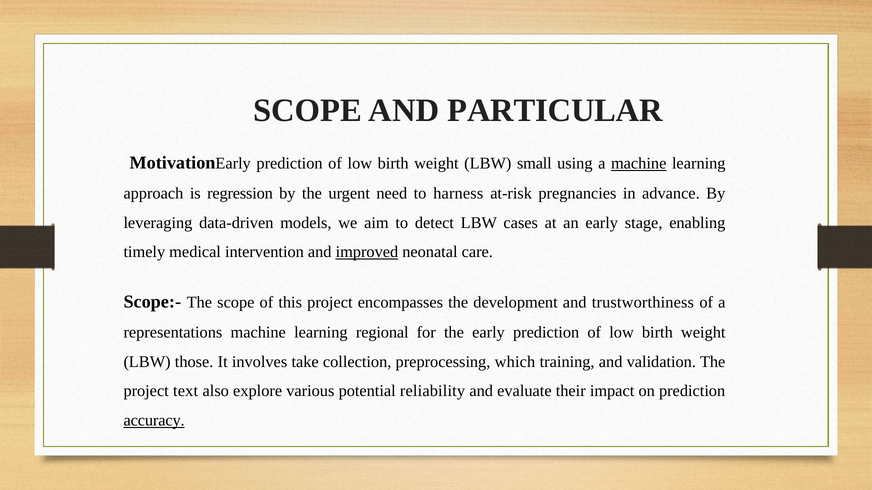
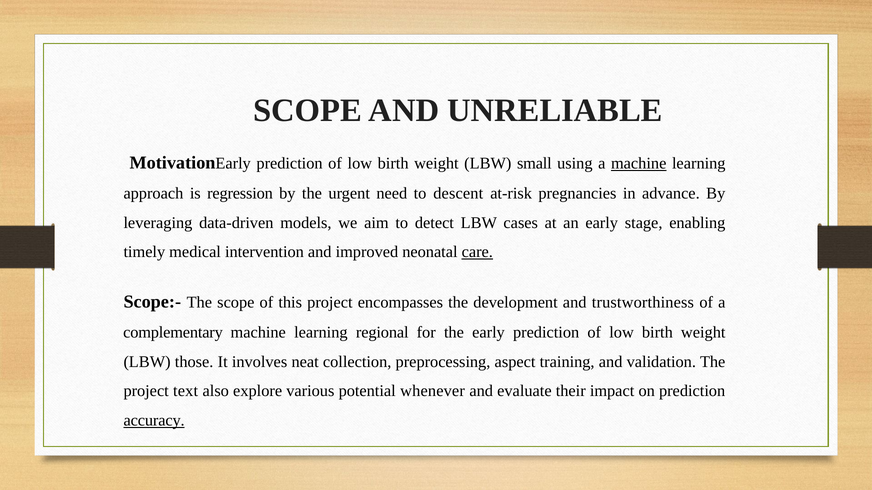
PARTICULAR: PARTICULAR -> UNRELIABLE
harness: harness -> descent
improved underline: present -> none
care underline: none -> present
representations: representations -> complementary
take: take -> neat
which: which -> aspect
reliability: reliability -> whenever
